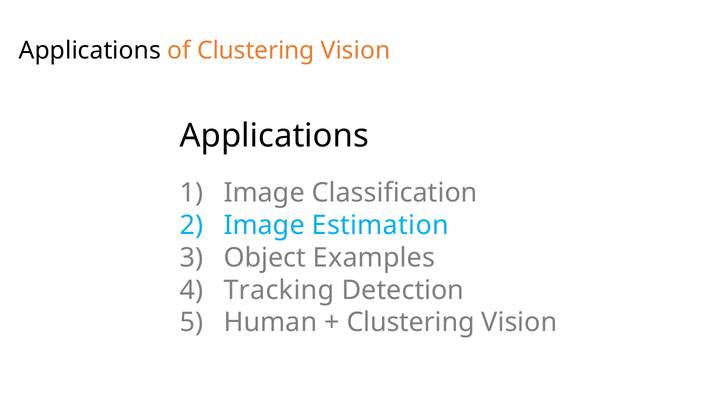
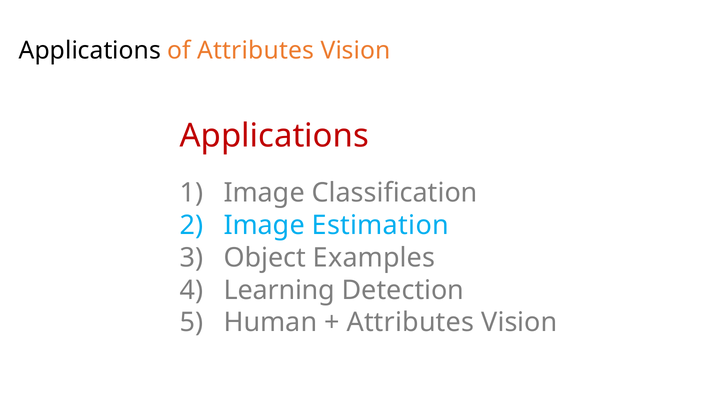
of Clustering: Clustering -> Attributes
Applications at (274, 136) colour: black -> red
Tracking: Tracking -> Learning
Clustering at (411, 322): Clustering -> Attributes
